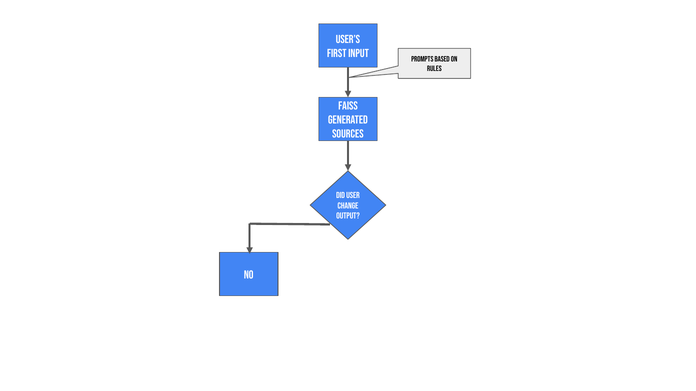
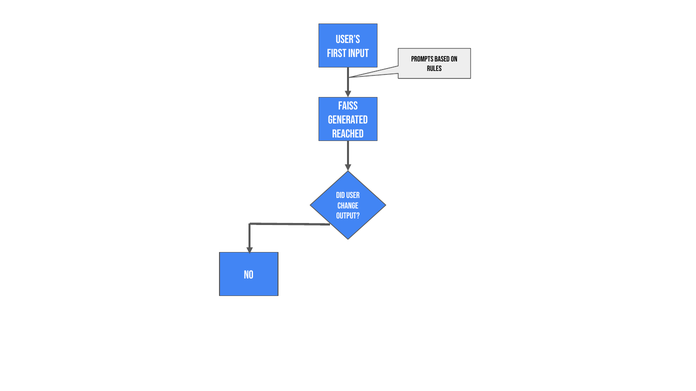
sources: sources -> reached
